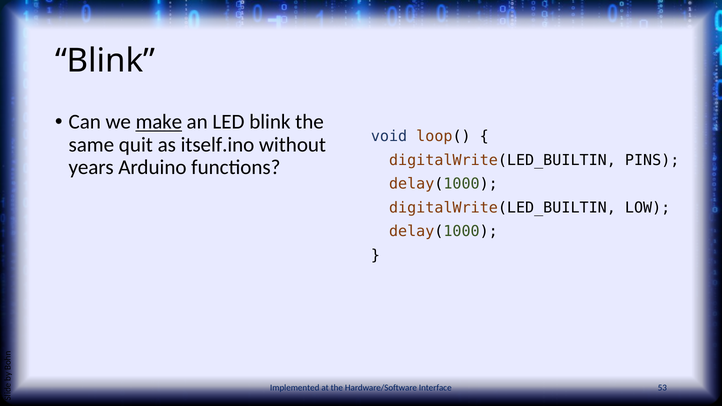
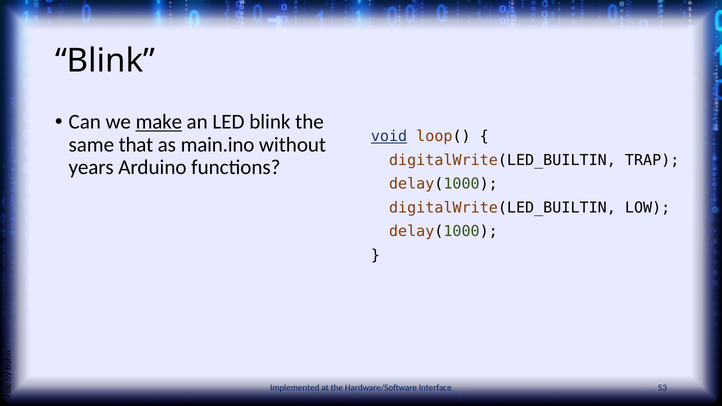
void underline: none -> present
quit: quit -> that
itself.ino: itself.ino -> main.ino
PINS: PINS -> TRAP
